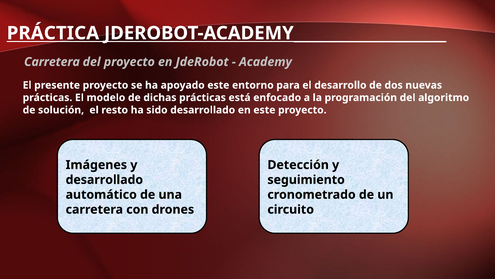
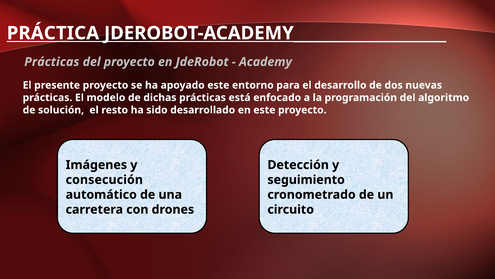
Carretera at (52, 62): Carretera -> Prácticas
desarrollado at (104, 179): desarrollado -> consecución
